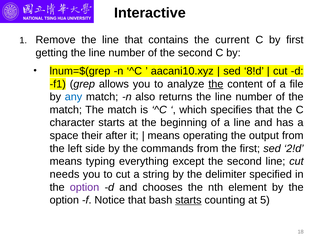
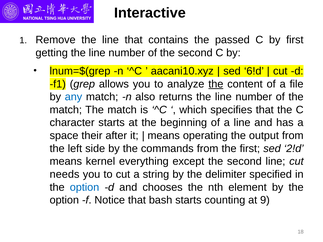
current: current -> passed
8!d: 8!d -> 6!d
typing: typing -> kernel
option at (85, 187) colour: purple -> blue
starts at (188, 200) underline: present -> none
5: 5 -> 9
